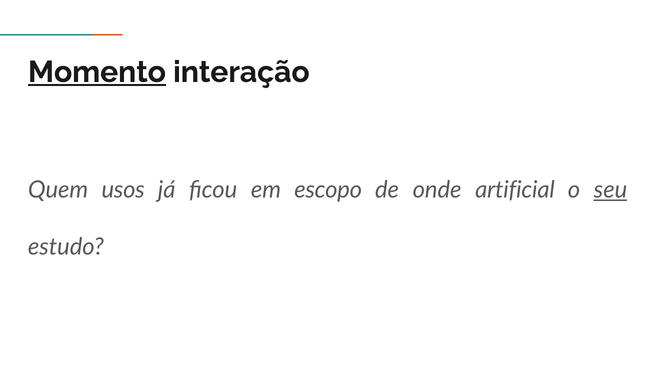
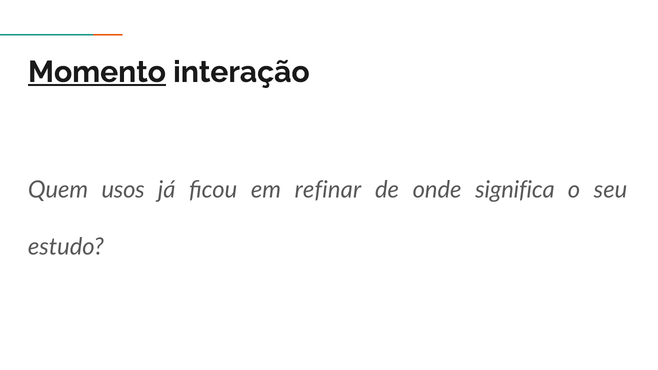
escopo: escopo -> refinar
artificial: artificial -> significa
seu underline: present -> none
